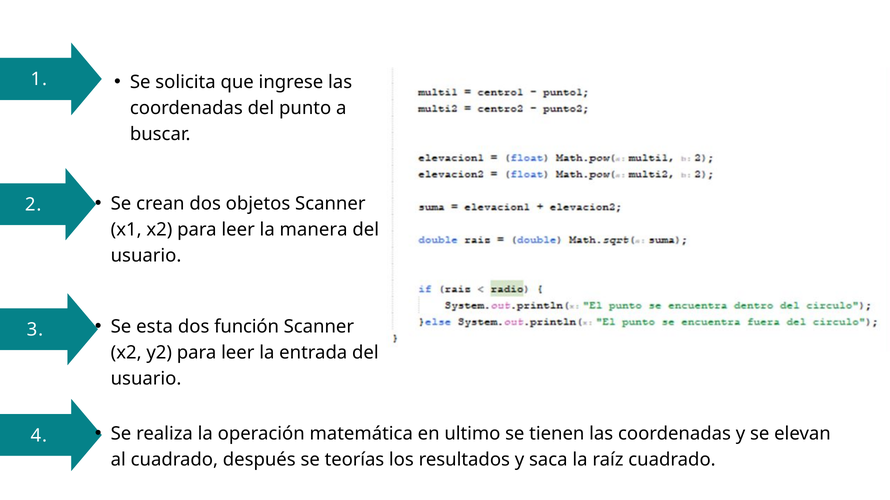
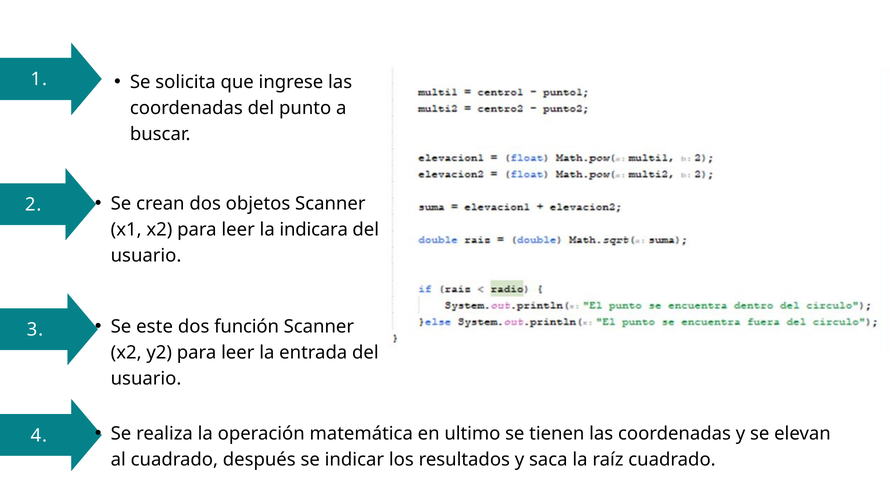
manera: manera -> indicara
esta: esta -> este
teorías: teorías -> indicar
